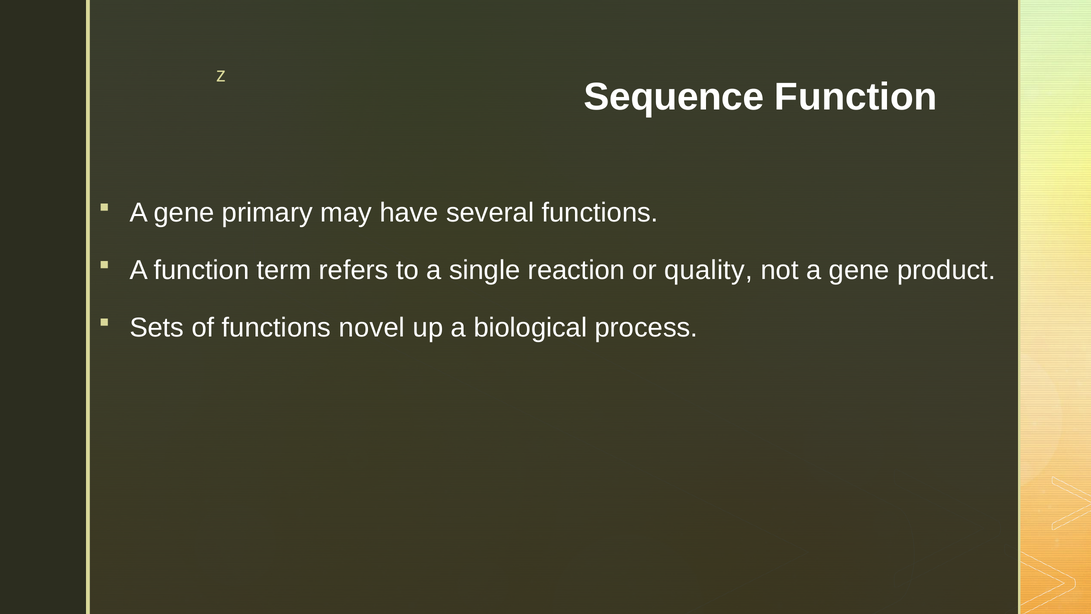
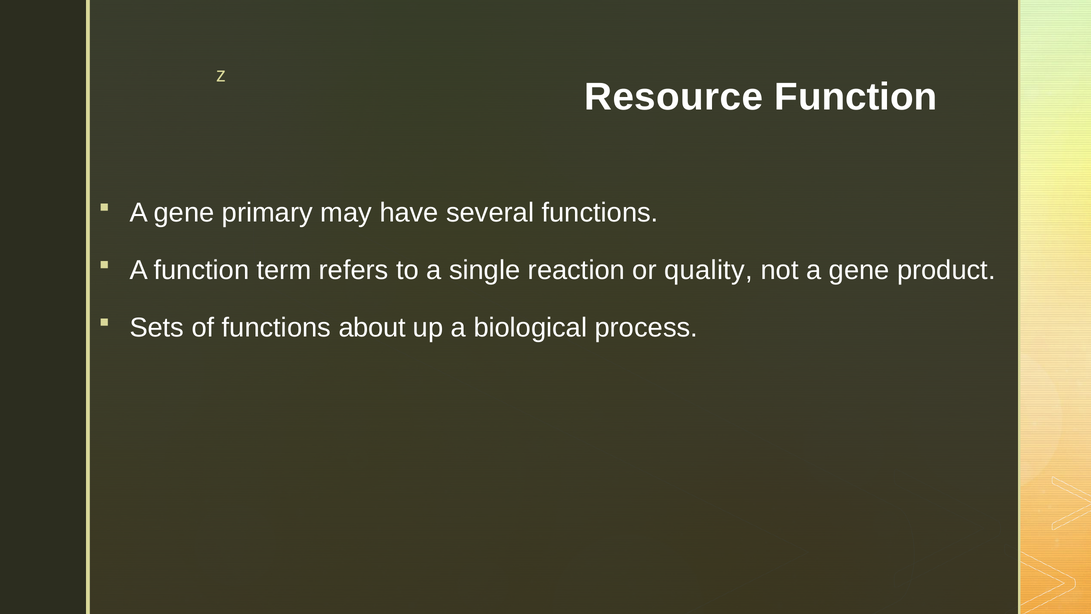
Sequence: Sequence -> Resource
novel: novel -> about
